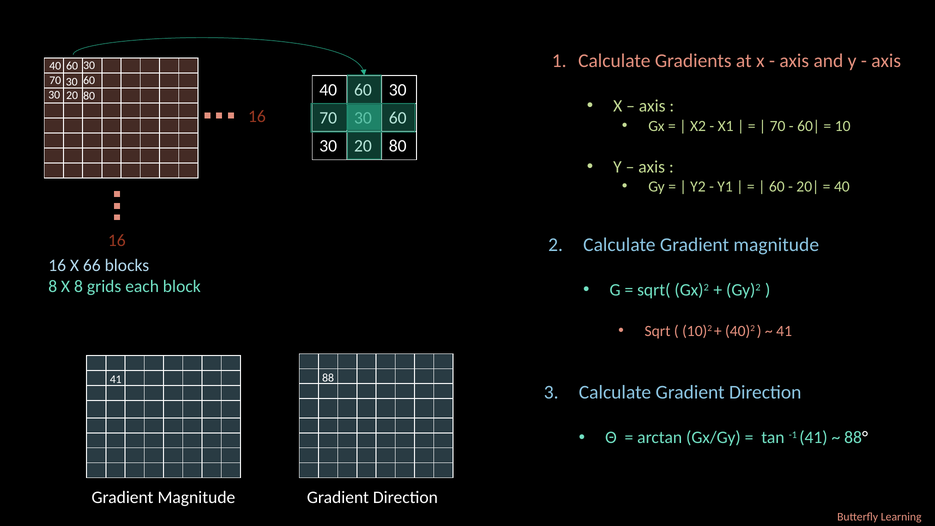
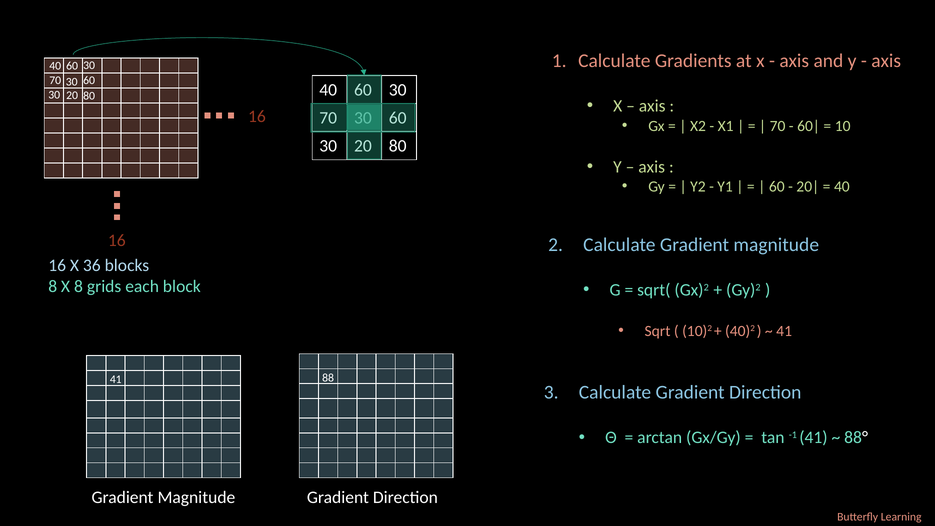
66: 66 -> 36
